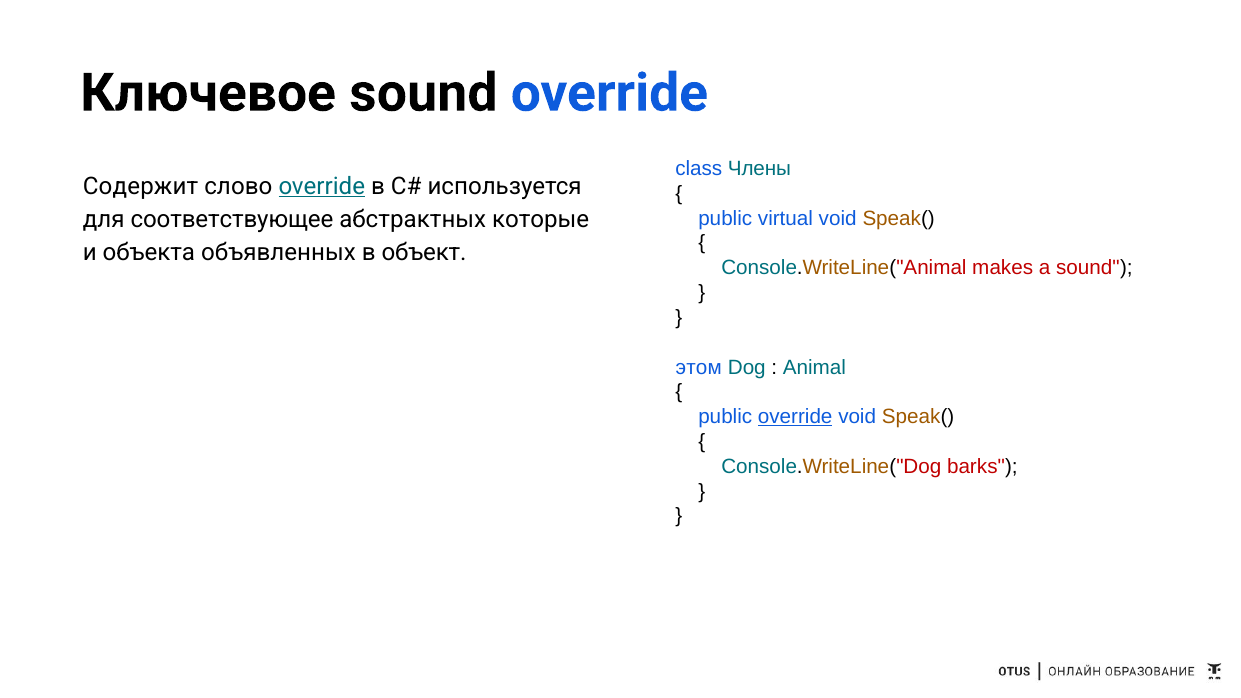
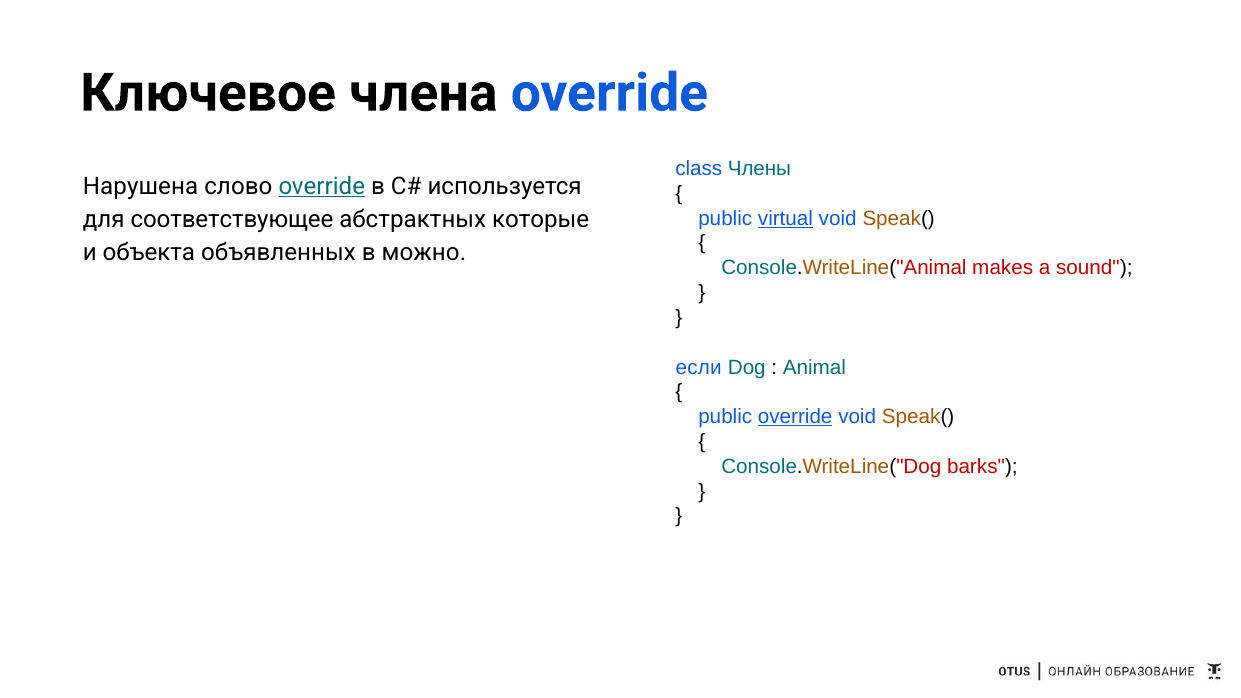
Ключевое sound: sound -> члена
Содержит: Содержит -> Нарушена
virtual underline: none -> present
объект: объект -> можно
этом: этом -> если
